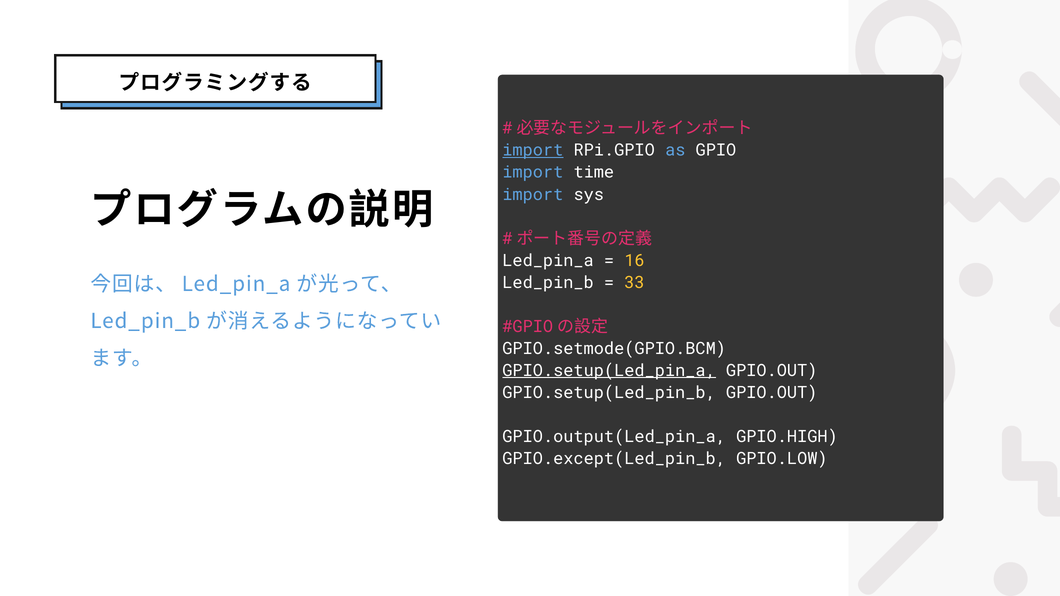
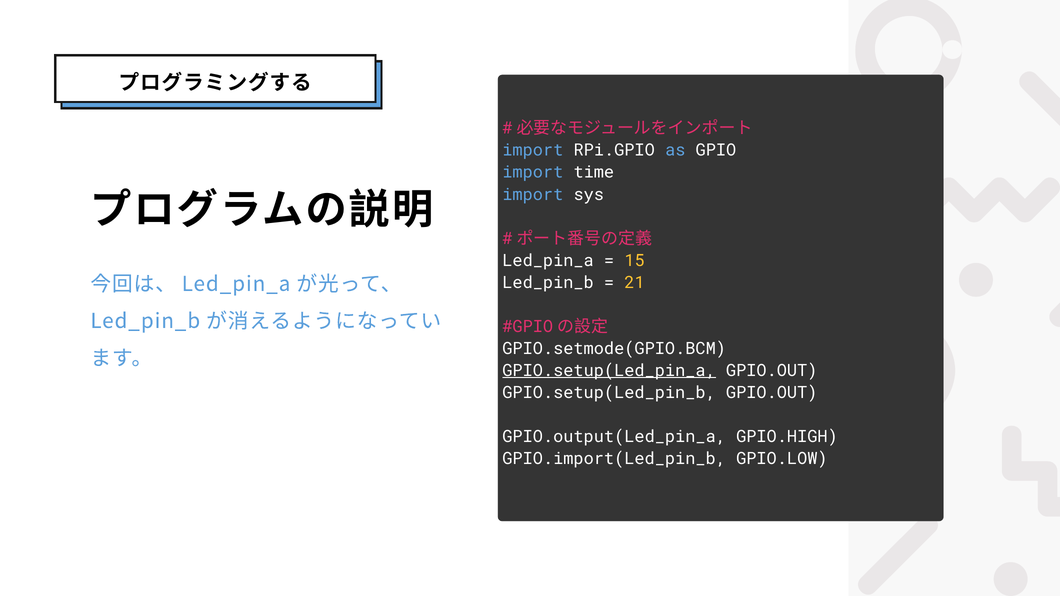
import at (533, 150) underline: present -> none
16: 16 -> 15
33: 33 -> 21
GPIO.except(Led_pin_b: GPIO.except(Led_pin_b -> GPIO.import(Led_pin_b
